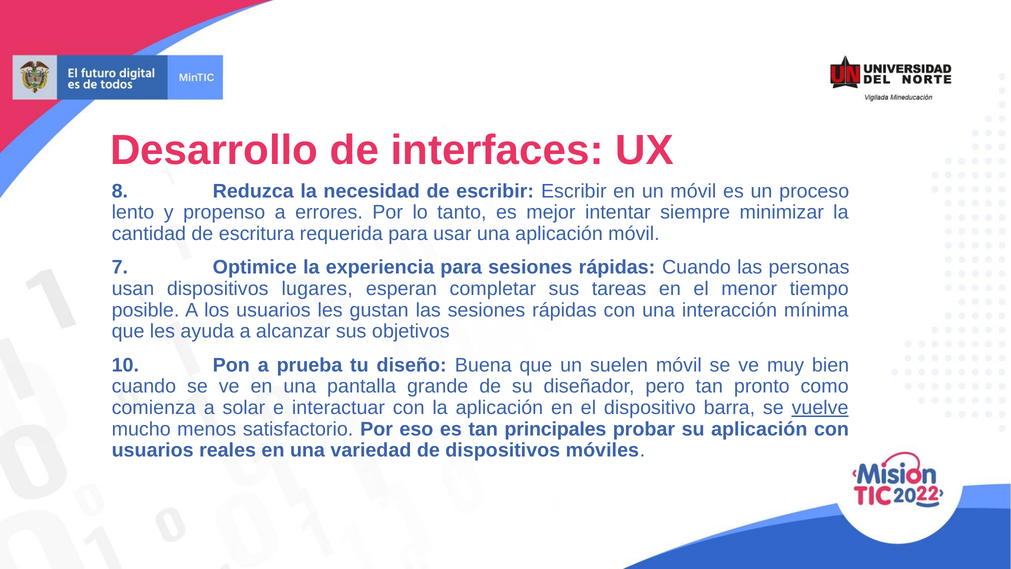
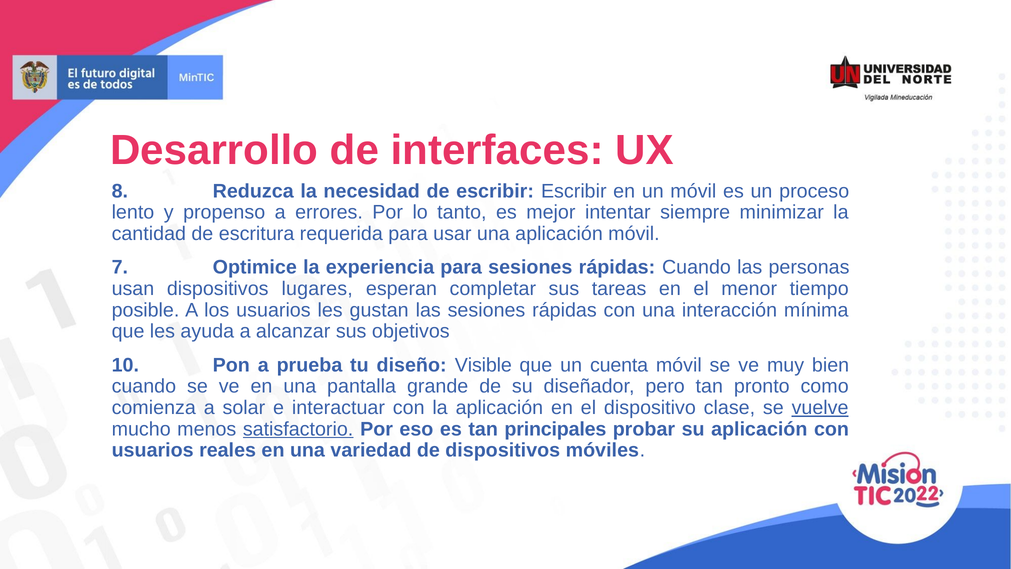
Buena: Buena -> Visible
suelen: suelen -> cuenta
barra: barra -> clase
satisfactorio underline: none -> present
